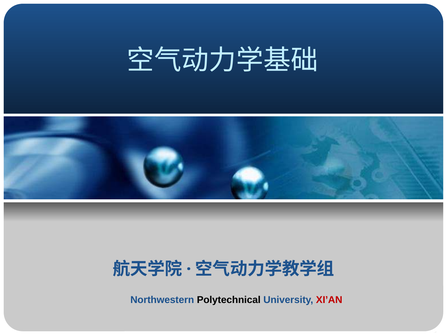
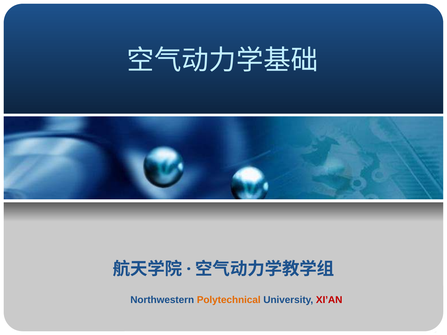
Polytechnical colour: black -> orange
